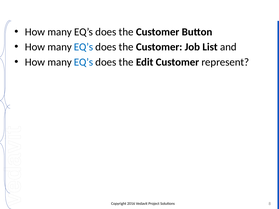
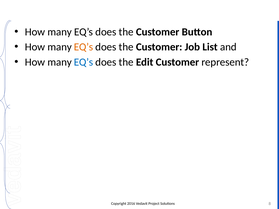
EQ’s at (84, 47) colour: blue -> orange
